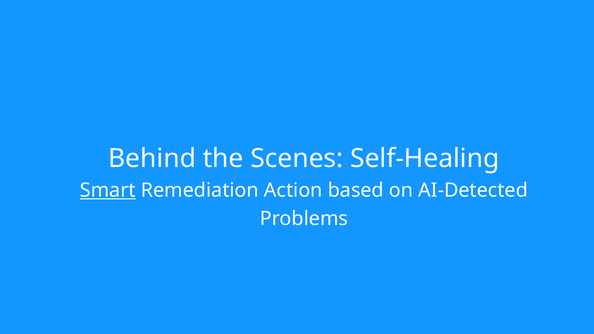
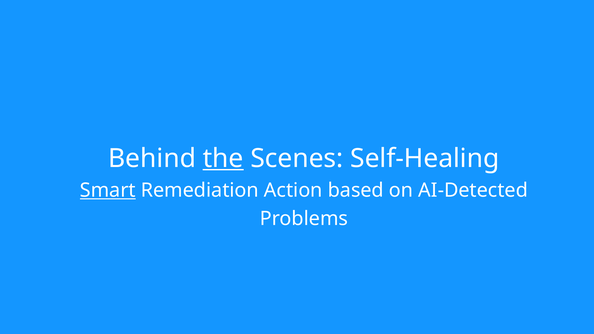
the underline: none -> present
